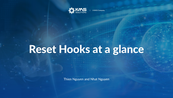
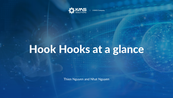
Reset: Reset -> Hook
